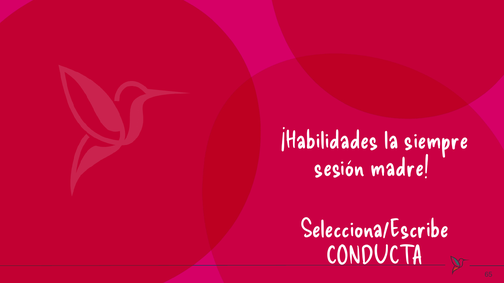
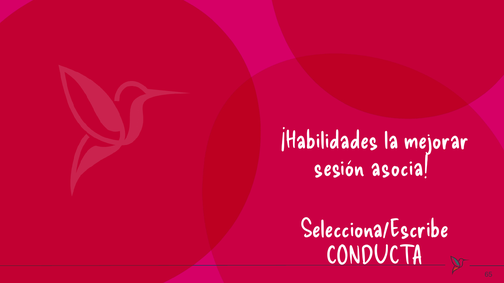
siempre: siempre -> mejorar
madre: madre -> asocia
